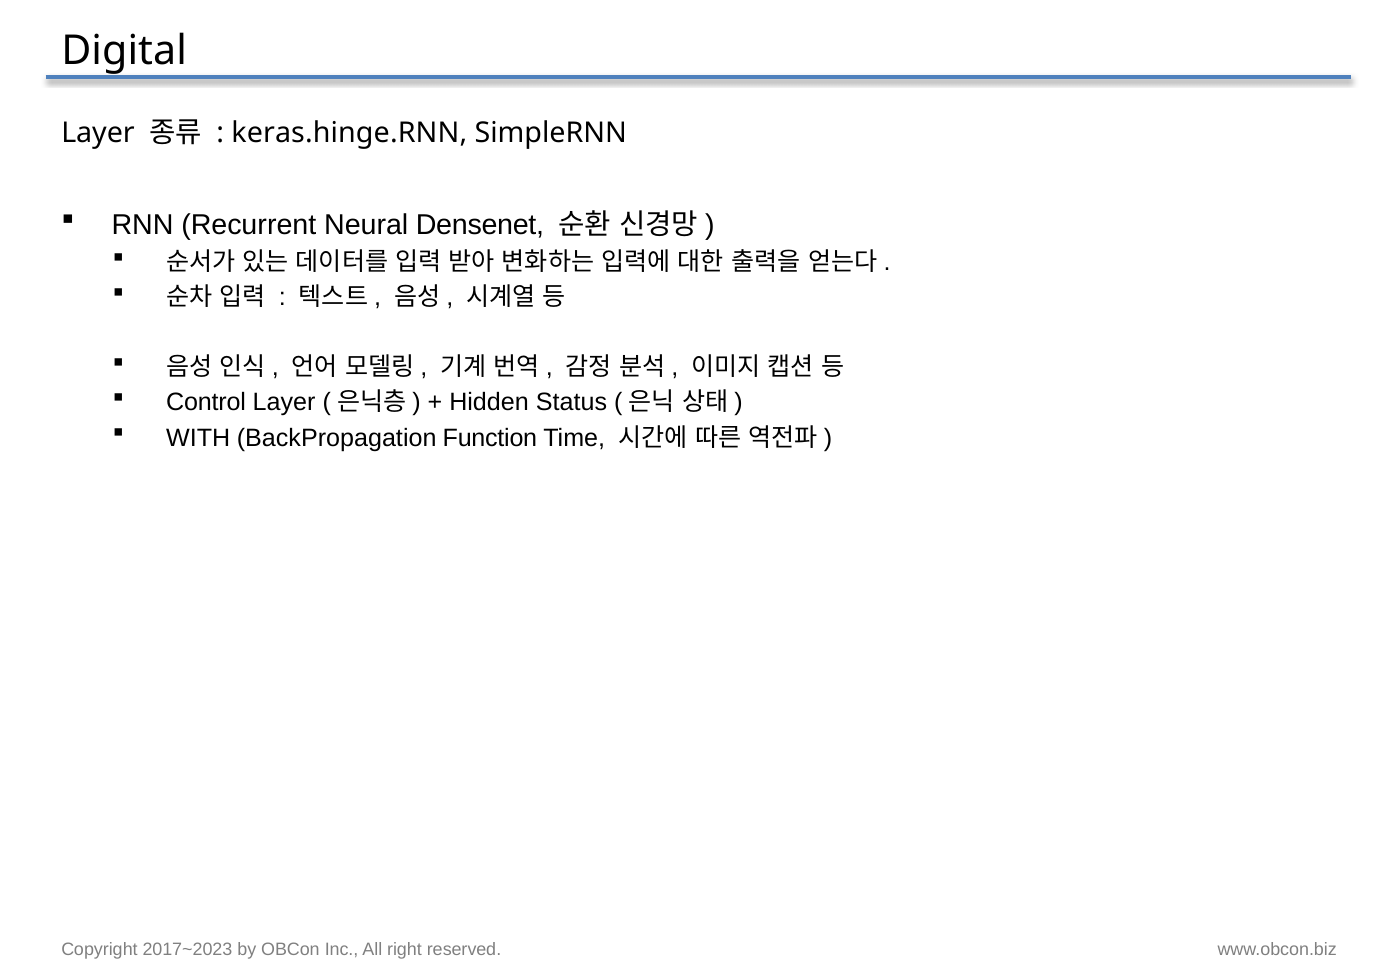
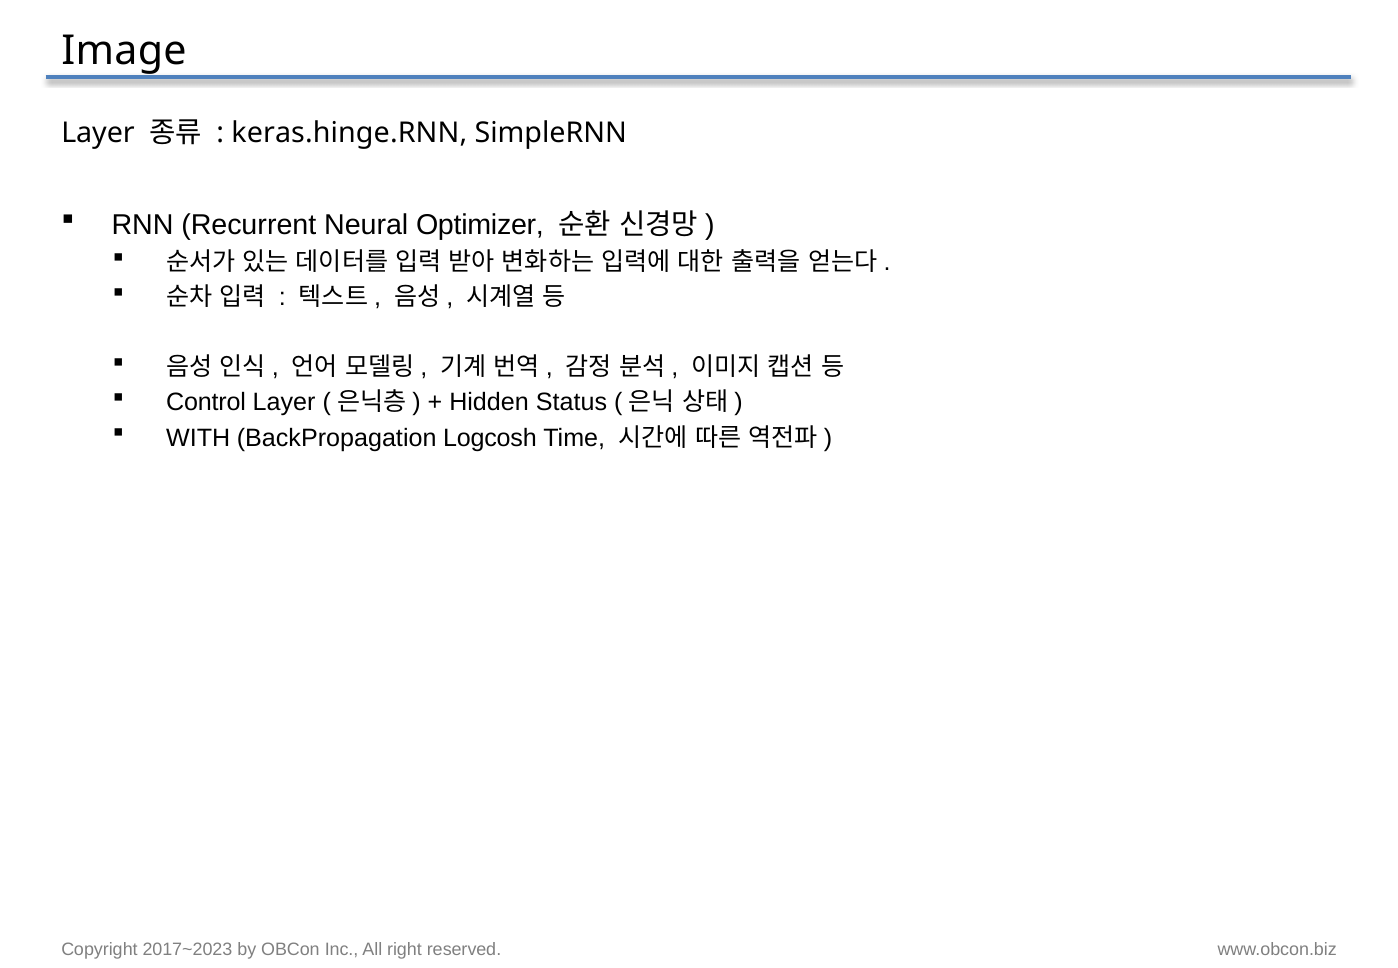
Digital: Digital -> Image
Densenet: Densenet -> Optimizer
Function: Function -> Logcosh
